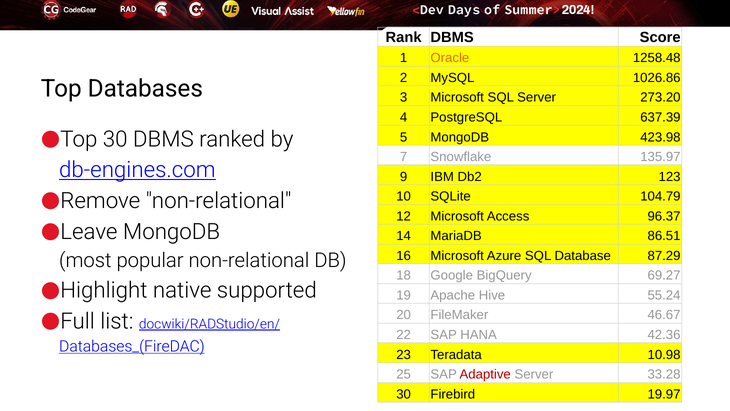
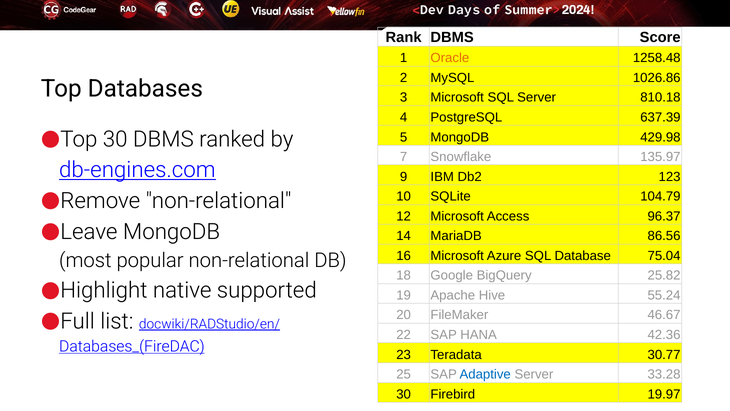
273.20: 273.20 -> 810.18
423.98: 423.98 -> 429.98
86.51: 86.51 -> 86.56
87.29: 87.29 -> 75.04
69.27: 69.27 -> 25.82
10.98: 10.98 -> 30.77
Adaptive colour: red -> blue
